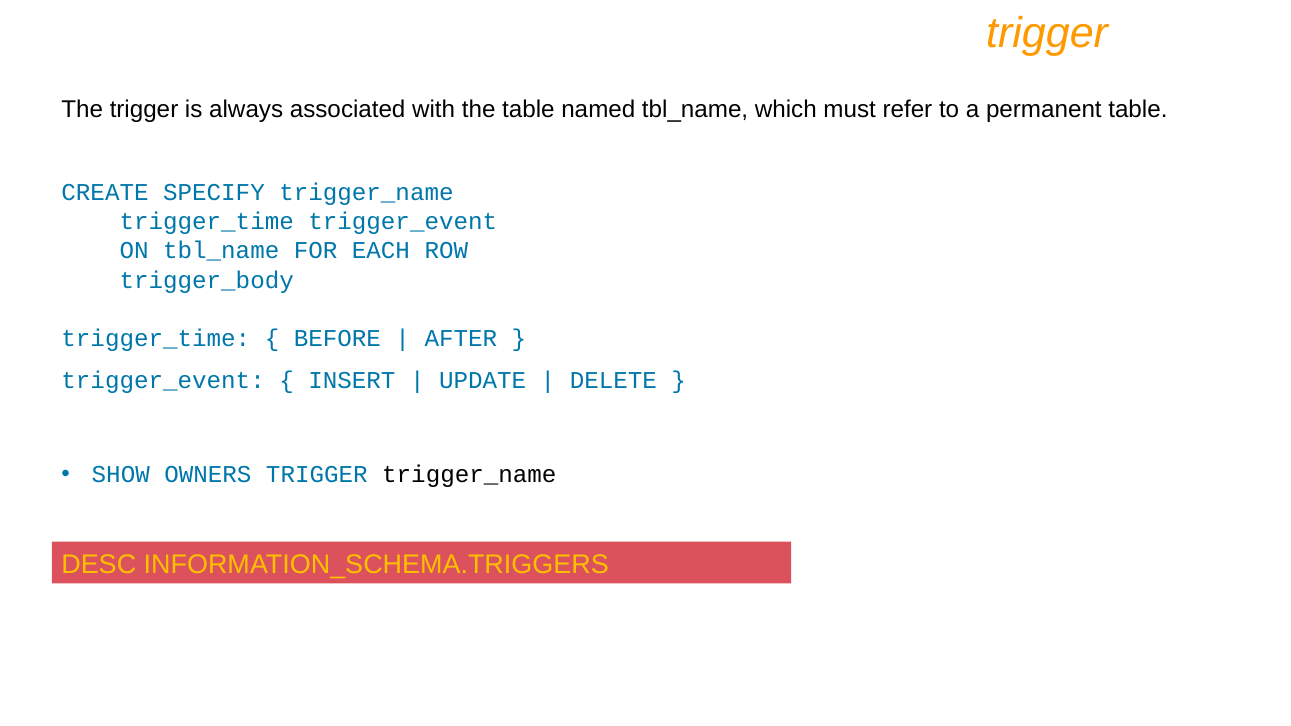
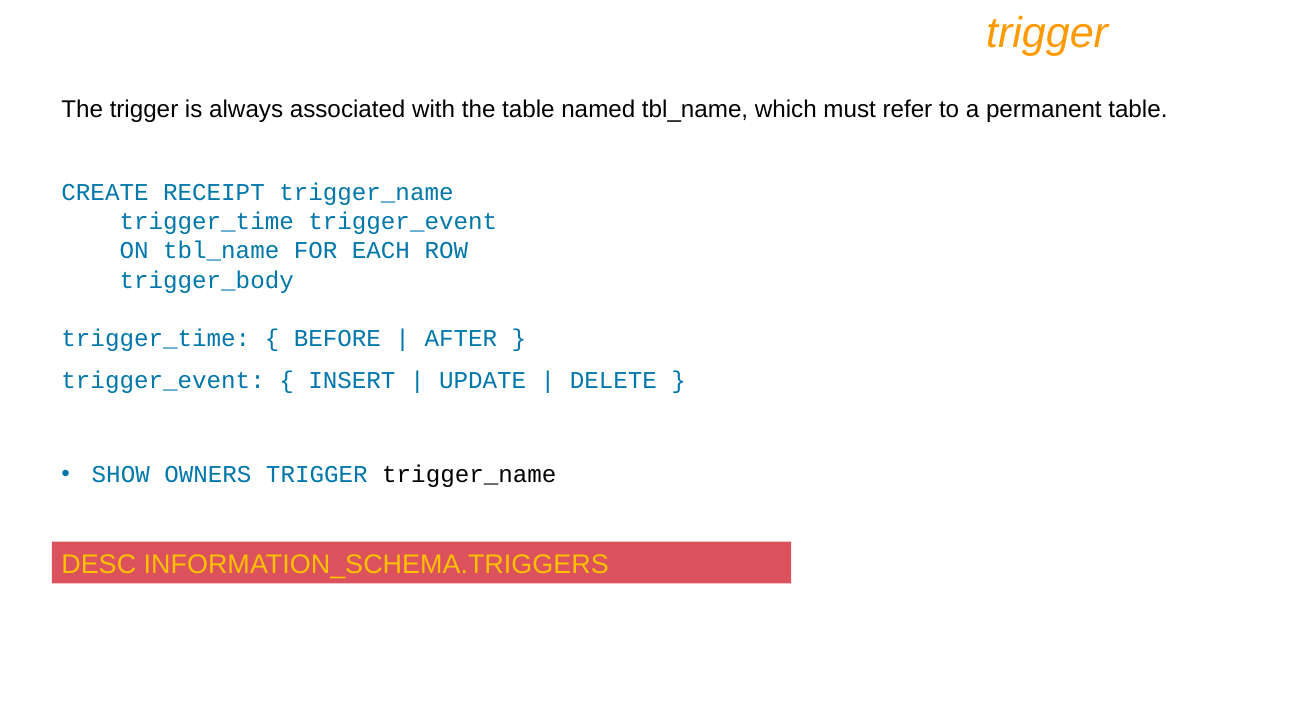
SPECIFY: SPECIFY -> RECEIPT
